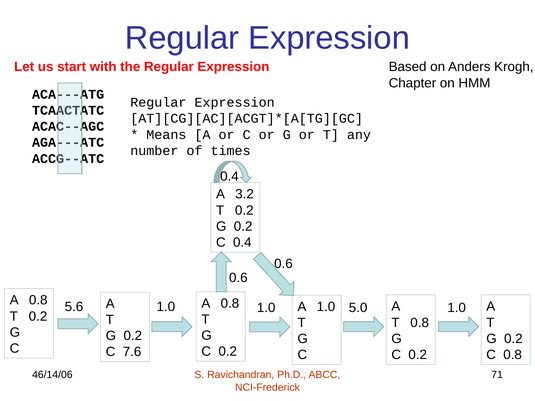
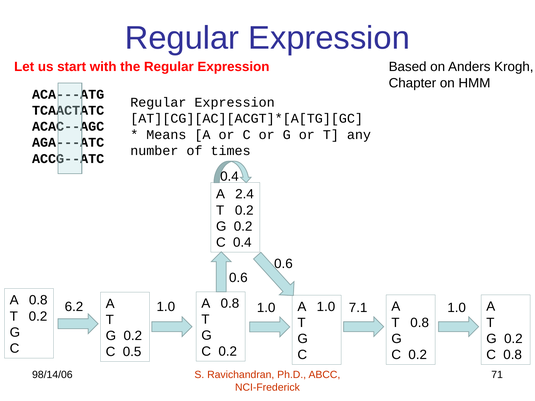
3.2: 3.2 -> 2.4
5.6: 5.6 -> 6.2
5.0: 5.0 -> 7.1
7.6: 7.6 -> 0.5
46/14/06: 46/14/06 -> 98/14/06
